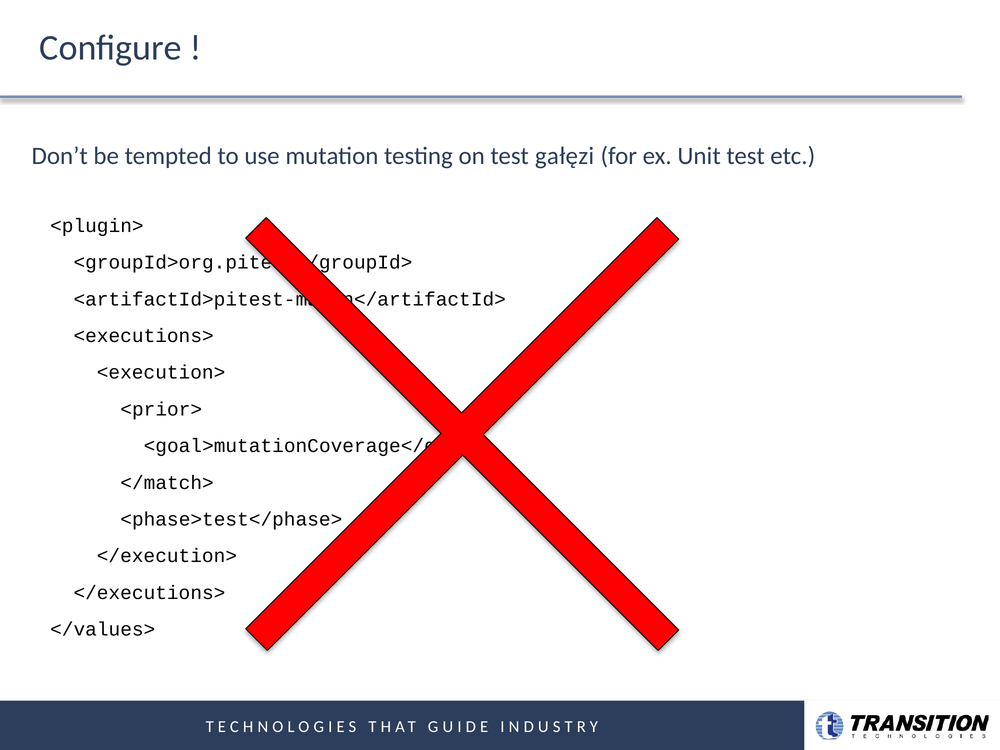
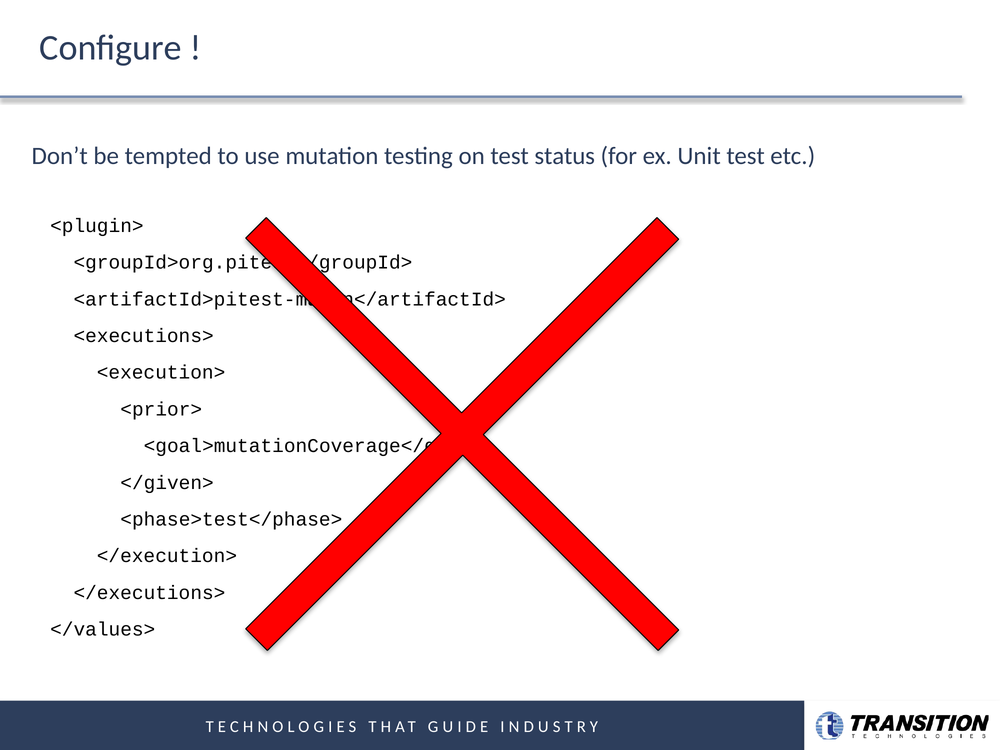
gałęzi: gałęzi -> status
</match>: </match> -> </given>
